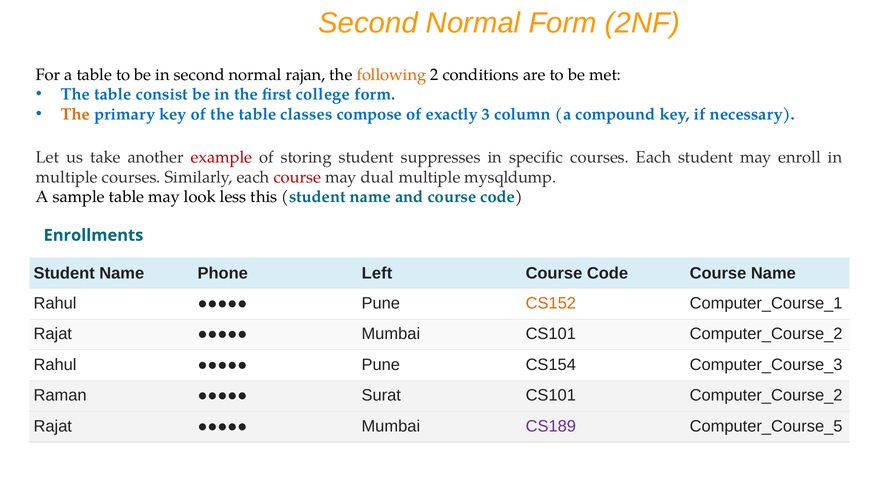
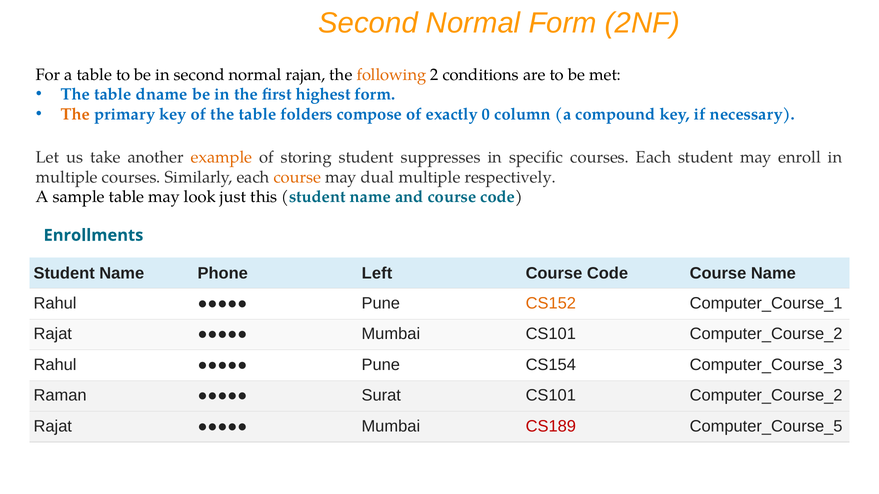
consist: consist -> dname
college: college -> highest
classes: classes -> folders
3: 3 -> 0
example colour: red -> orange
course at (297, 177) colour: red -> orange
mysqldump: mysqldump -> respectively
less: less -> just
CS189 colour: purple -> red
